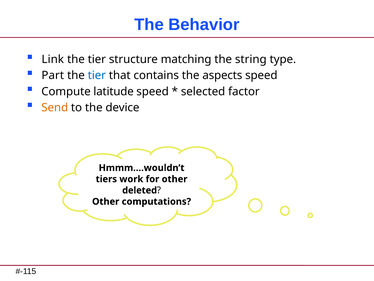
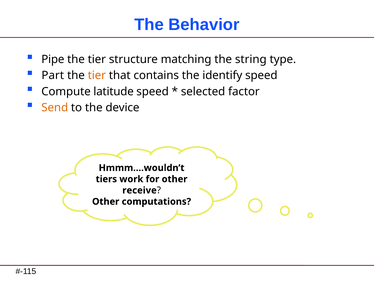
Link: Link -> Pipe
tier at (97, 75) colour: blue -> orange
aspects: aspects -> identify
deleted: deleted -> receive
